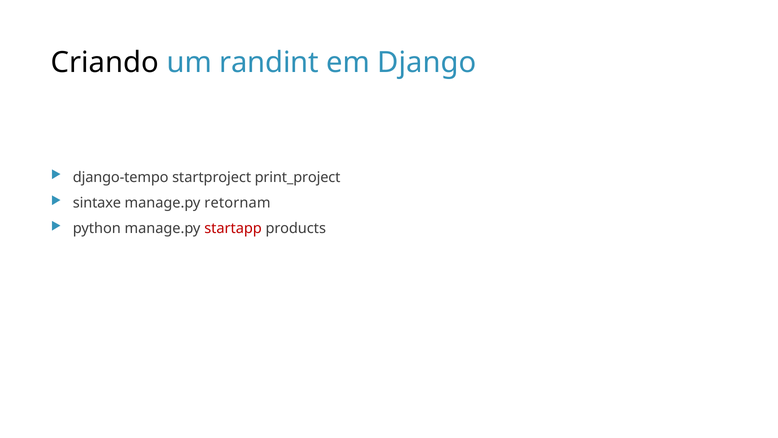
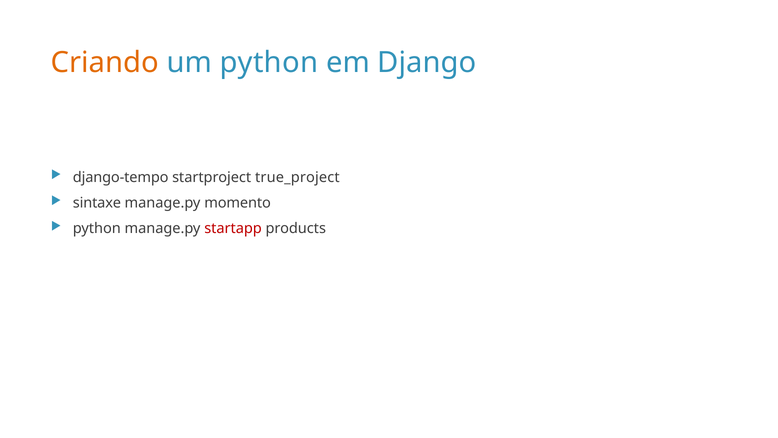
Criando colour: black -> orange
um randint: randint -> python
print_project: print_project -> true_project
retornam: retornam -> momento
